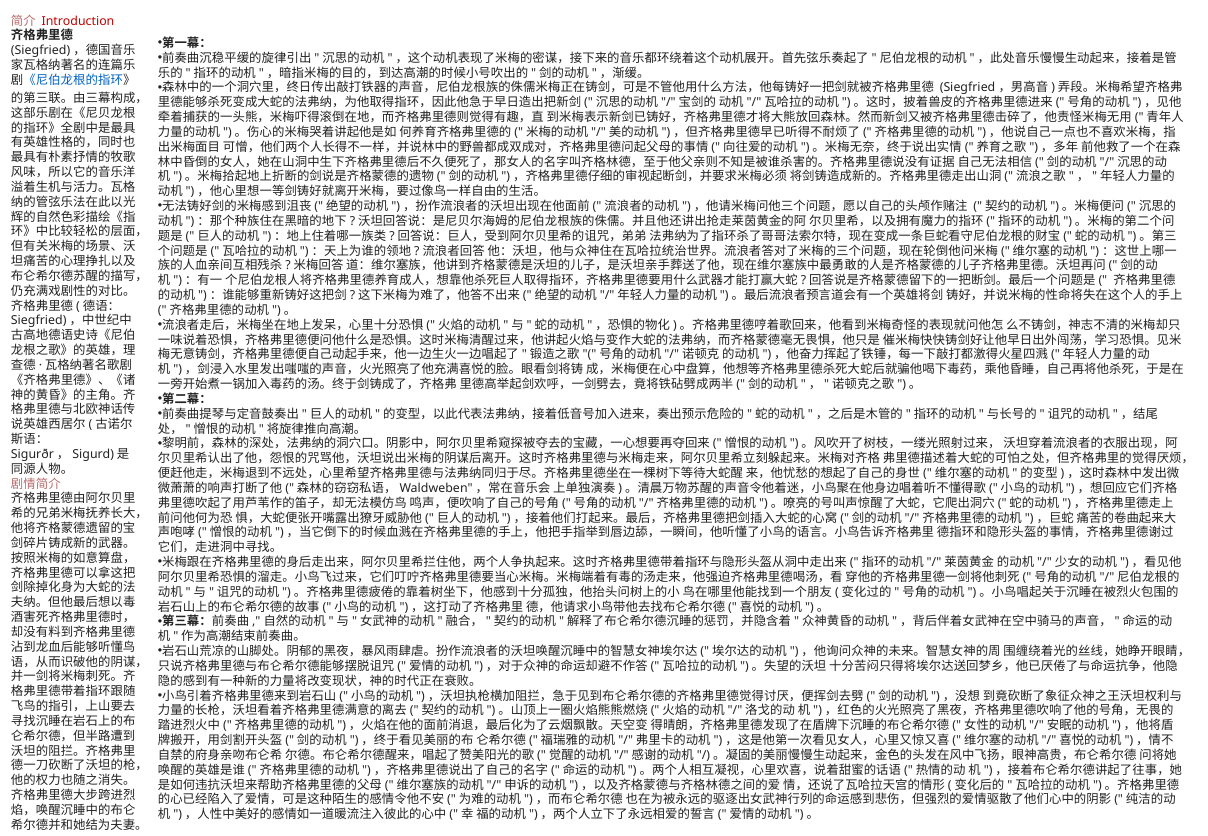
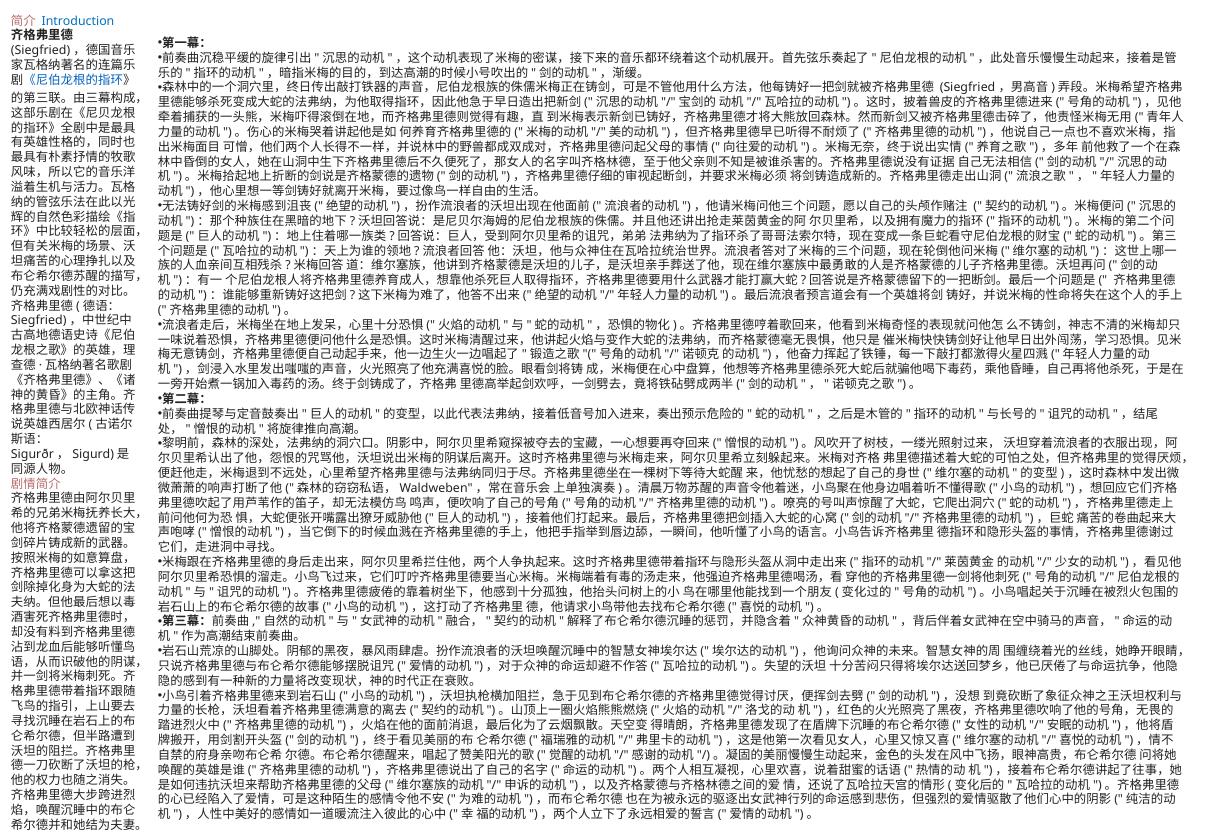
Introduction colour: red -> blue
